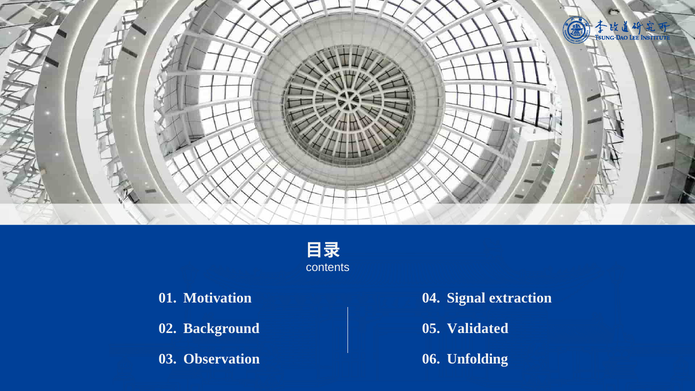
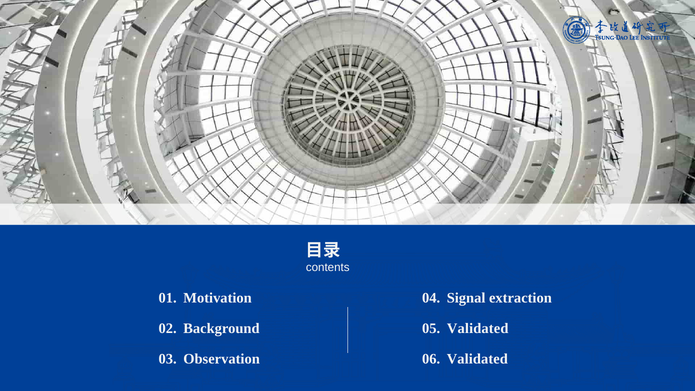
Unfolding at (477, 359): Unfolding -> Validated
